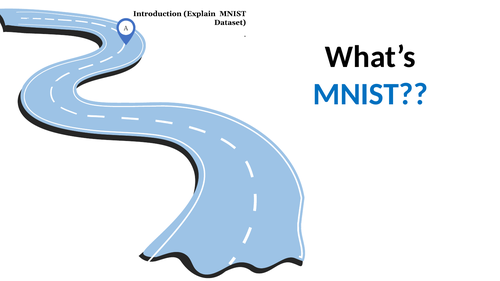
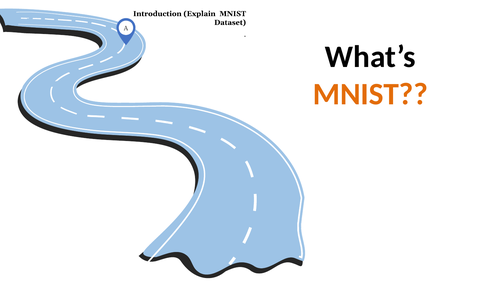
MNIST at (370, 94) colour: blue -> orange
